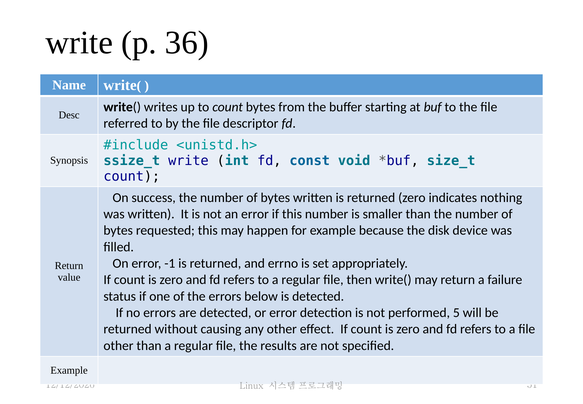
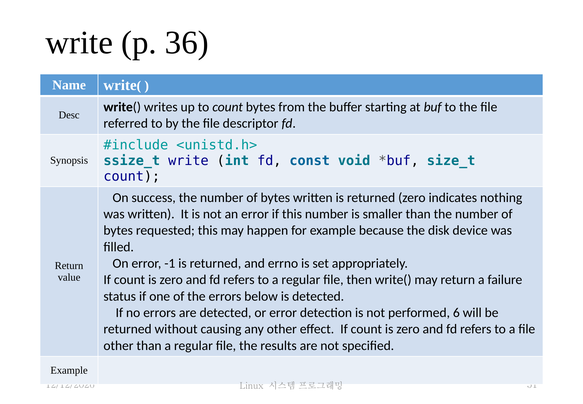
5: 5 -> 6
